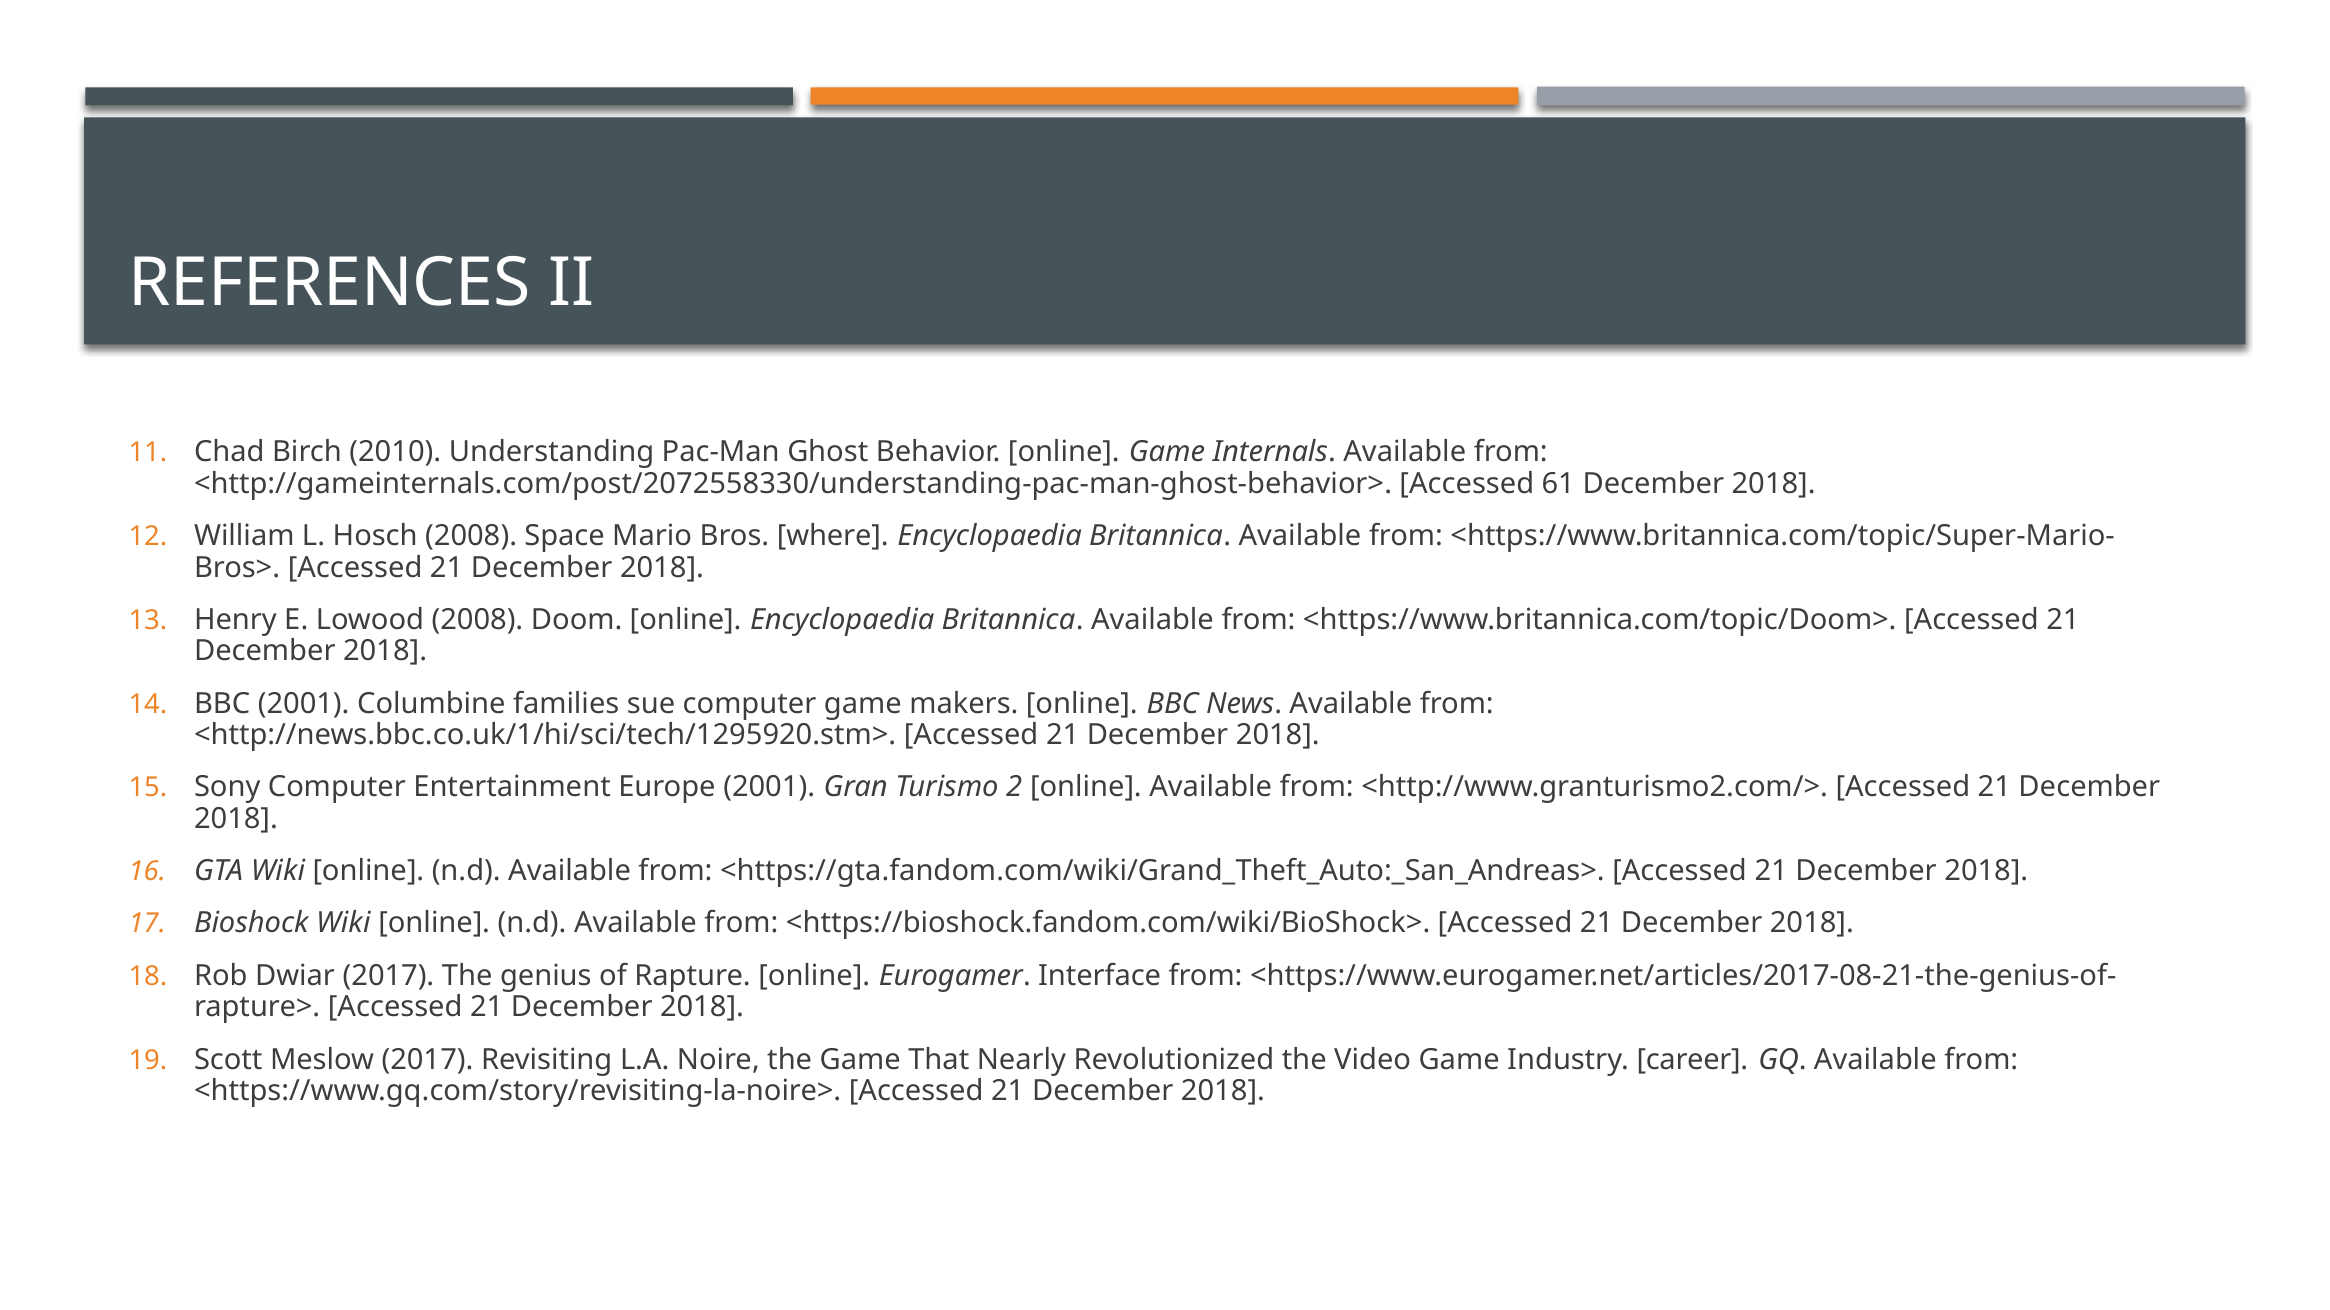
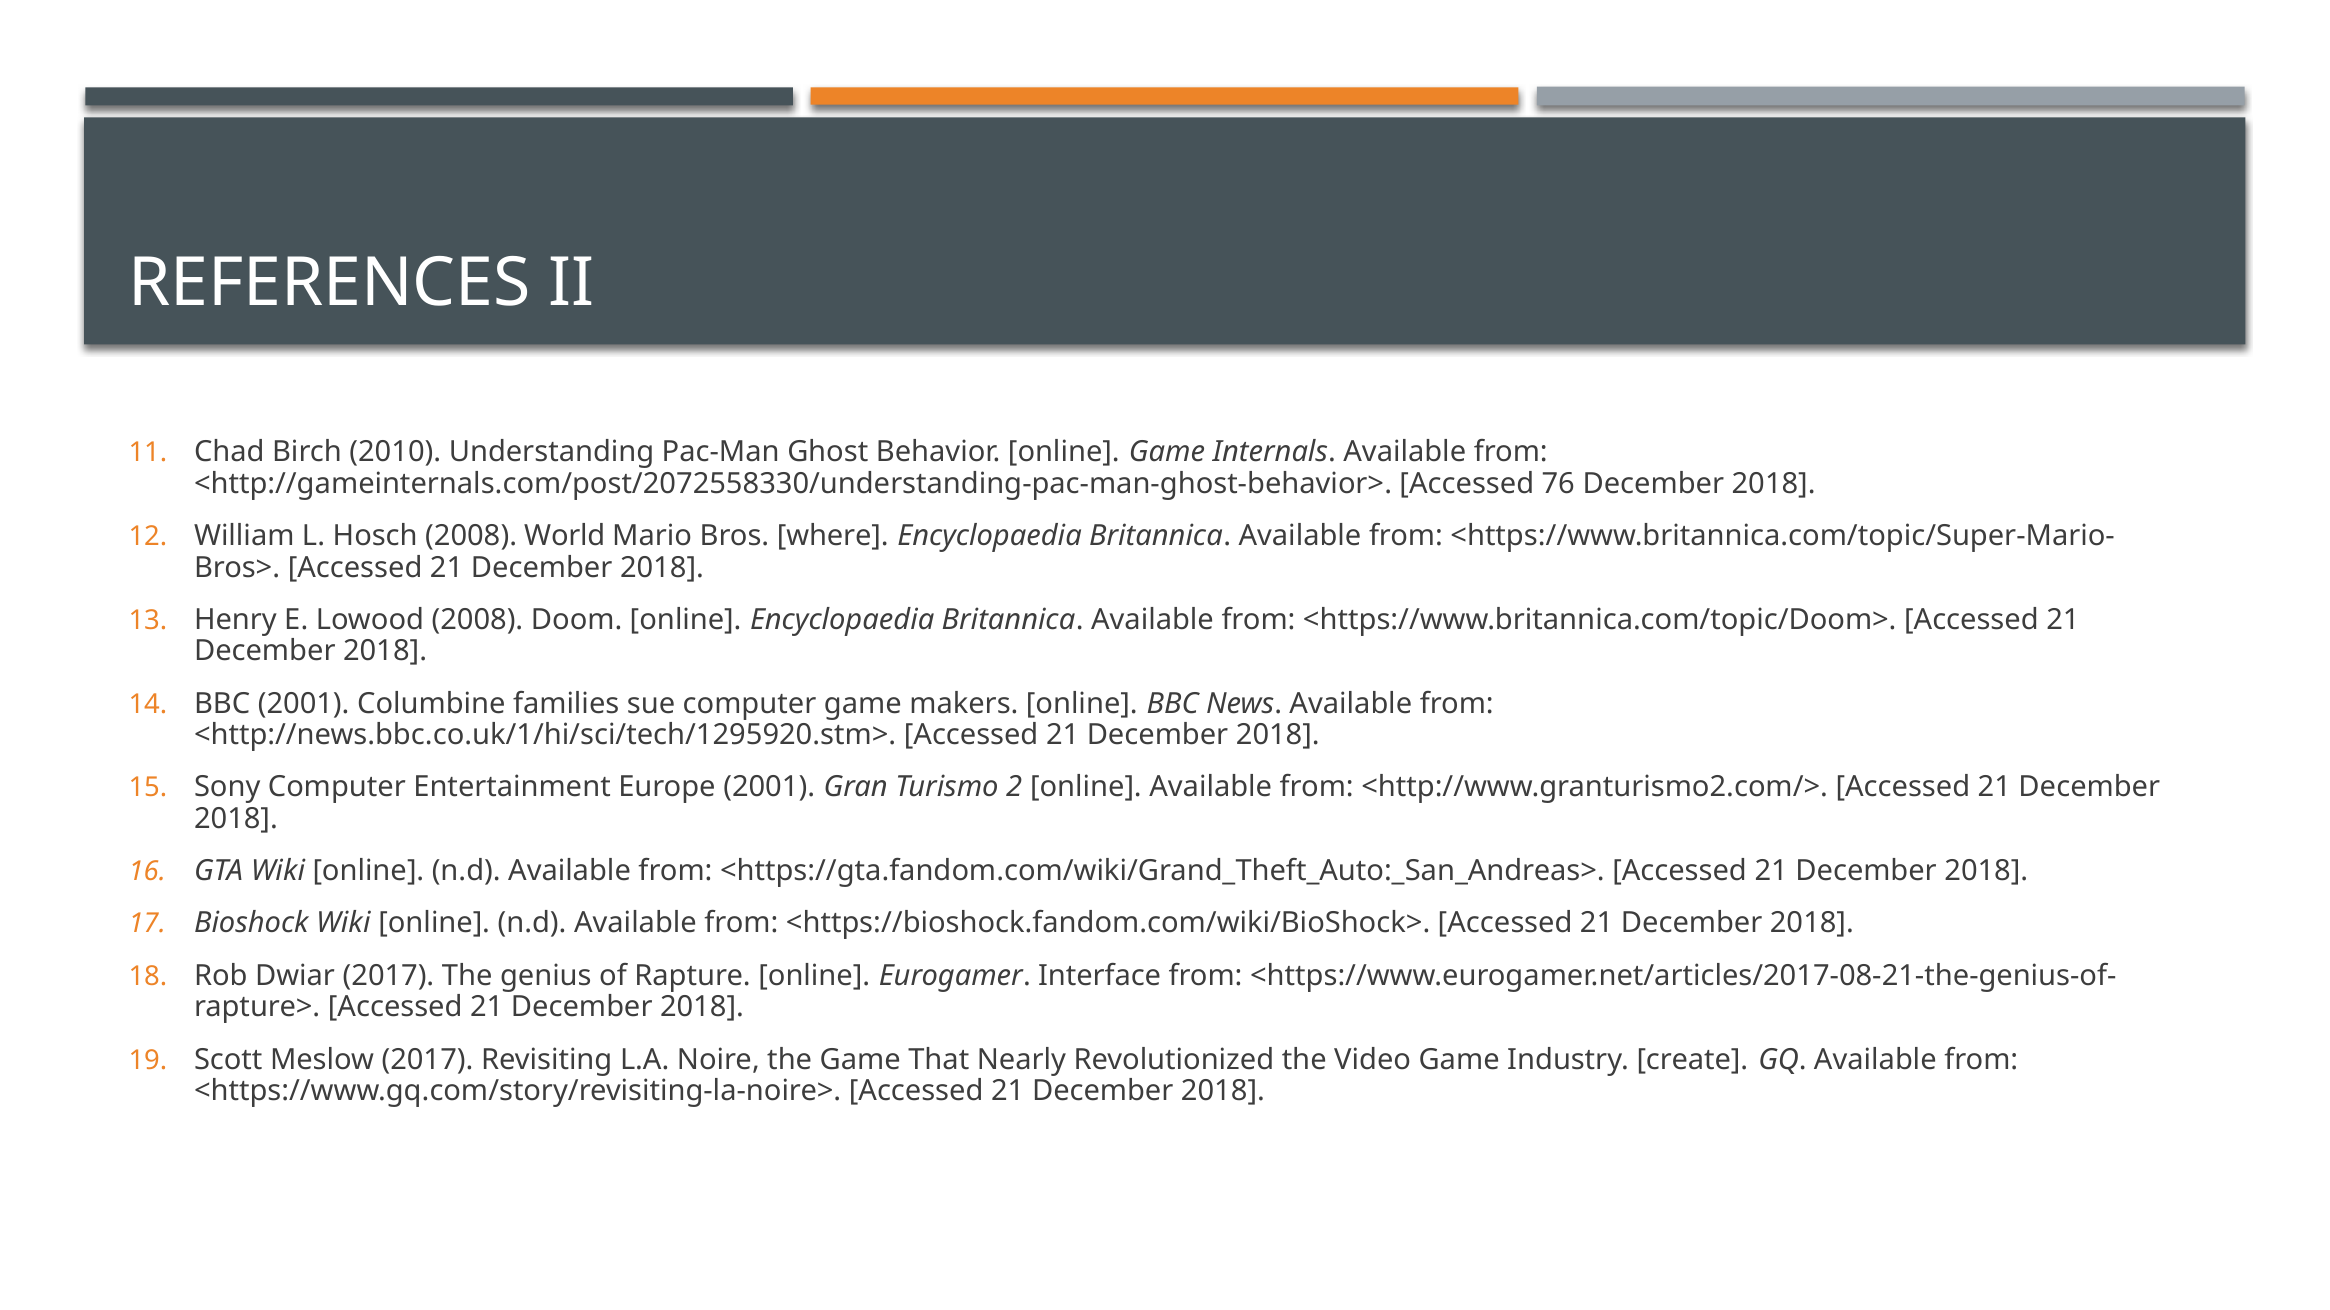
61: 61 -> 76
Space: Space -> World
career: career -> create
